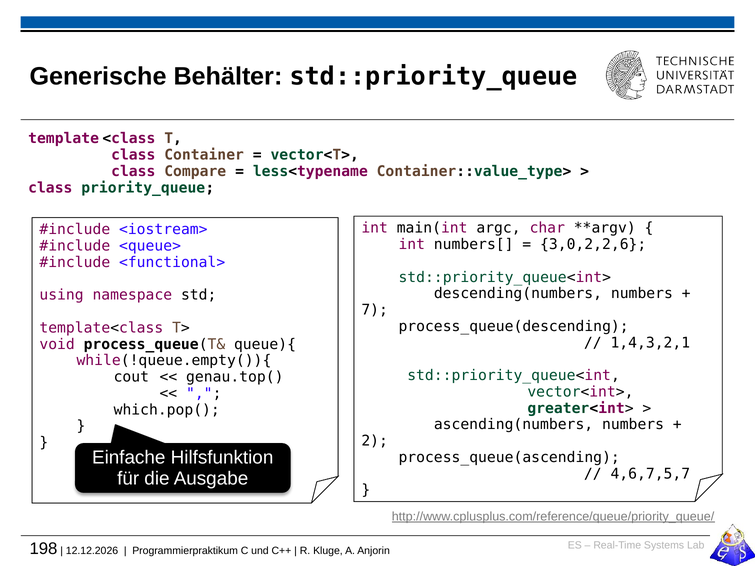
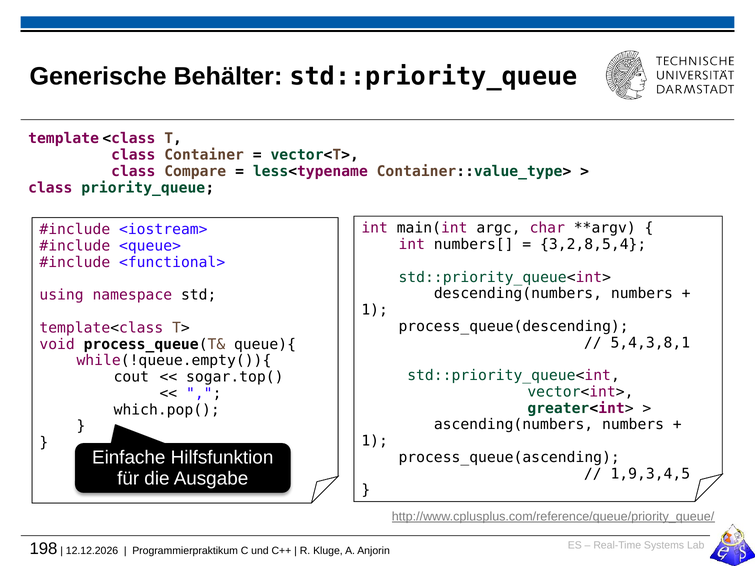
3,0,2,2,6: 3,0,2,2,6 -> 3,2,8,5,4
7 at (375, 310): 7 -> 1
1,4,3,2,1: 1,4,3,2,1 -> 5,4,3,8,1
genau.top(: genau.top( -> sogar.top(
2 at (375, 441): 2 -> 1
4,6,7,5,7: 4,6,7,5,7 -> 1,9,3,4,5
